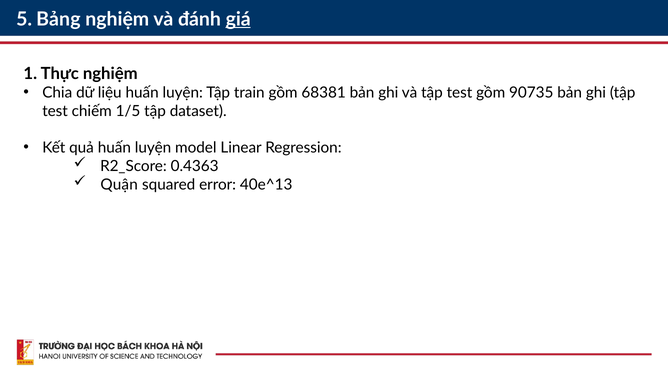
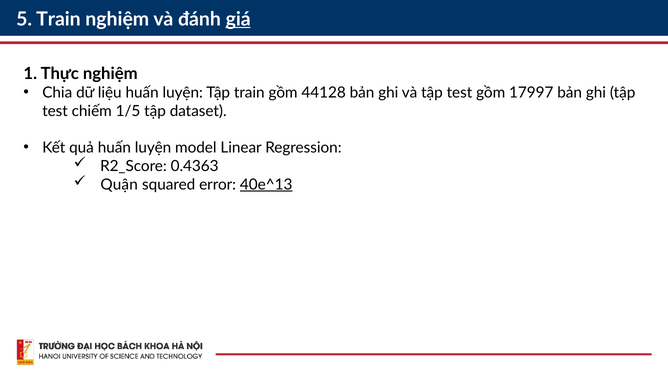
5 Bảng: Bảng -> Train
68381: 68381 -> 44128
90735: 90735 -> 17997
40e^13 underline: none -> present
